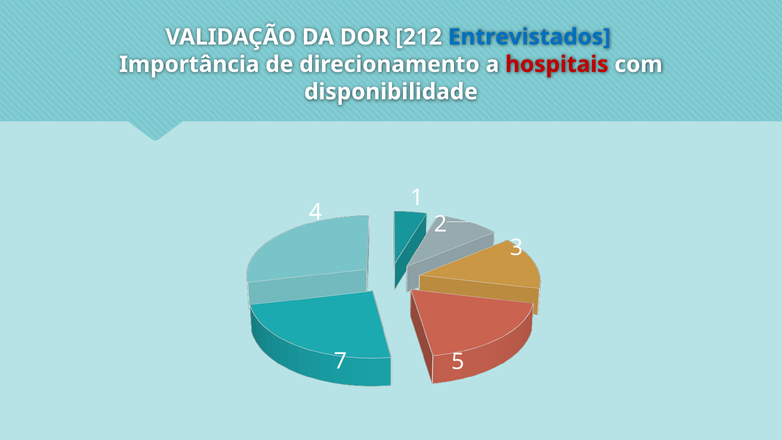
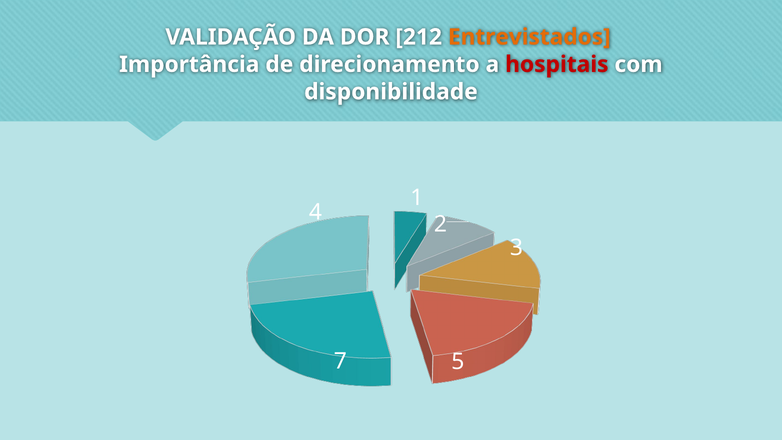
Entrevistados colour: blue -> orange
